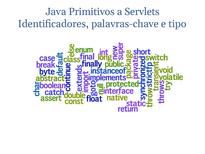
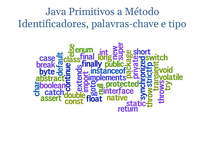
Servlets: Servlets -> Método
